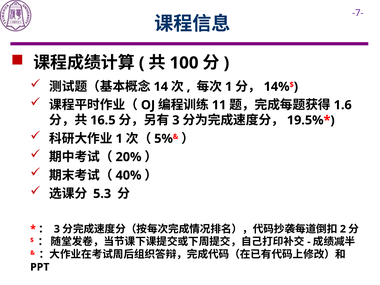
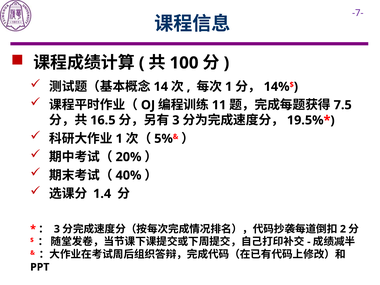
1.6: 1.6 -> 7.5
5.3: 5.3 -> 1.4
